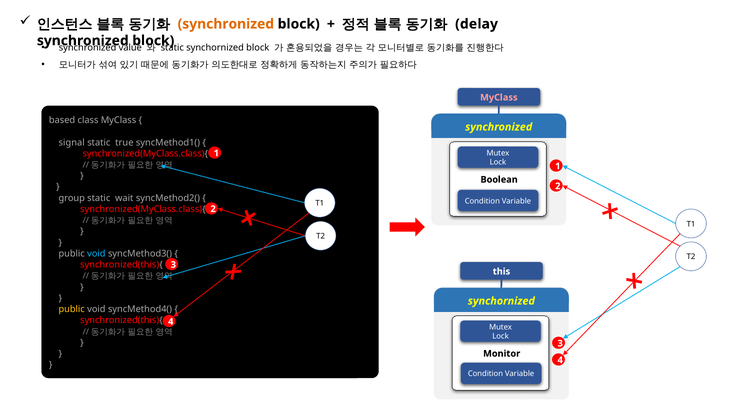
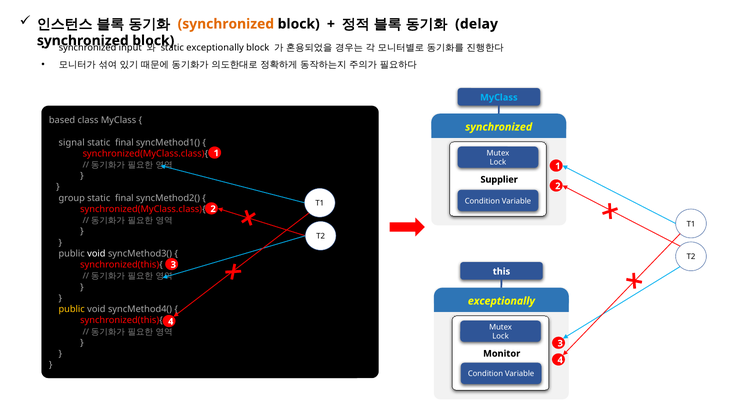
value: value -> input
synchornized at (215, 48): synchornized -> exceptionally
MyClass at (499, 97) colour: pink -> light blue
true at (124, 142): true -> final
Boolean: Boolean -> Supplier
wait at (124, 198): wait -> final
void at (96, 254) colour: light blue -> white
synchornized at (501, 301): synchornized -> exceptionally
